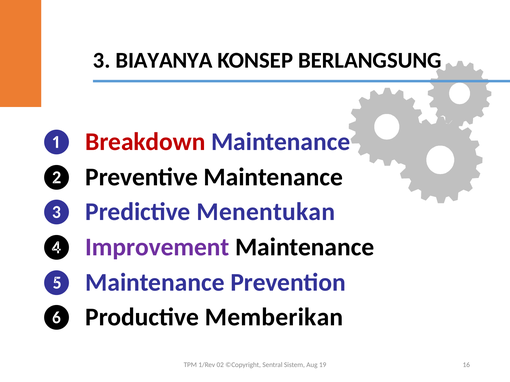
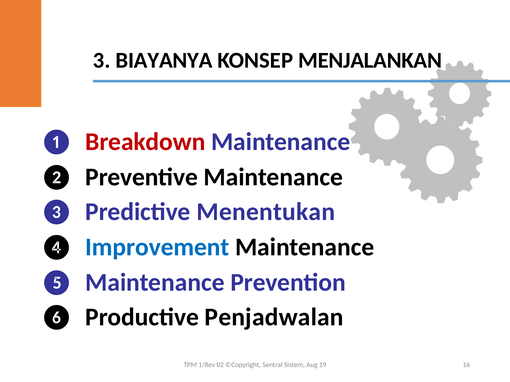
BERLANGSUNG: BERLANGSUNG -> MENJALANKAN
Improvement colour: purple -> blue
Memberikan: Memberikan -> Penjadwalan
